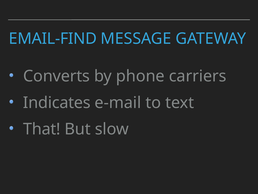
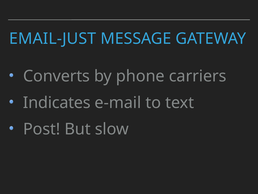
EMAIL-FIND: EMAIL-FIND -> EMAIL-JUST
That: That -> Post
